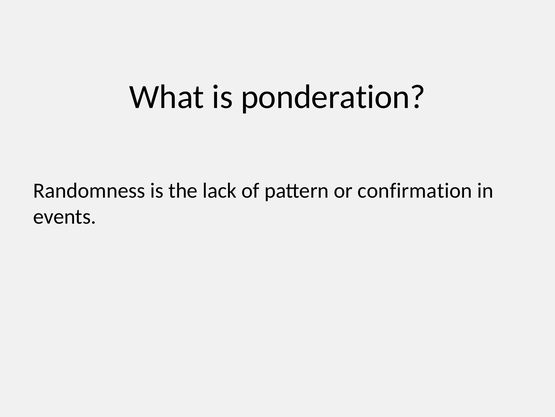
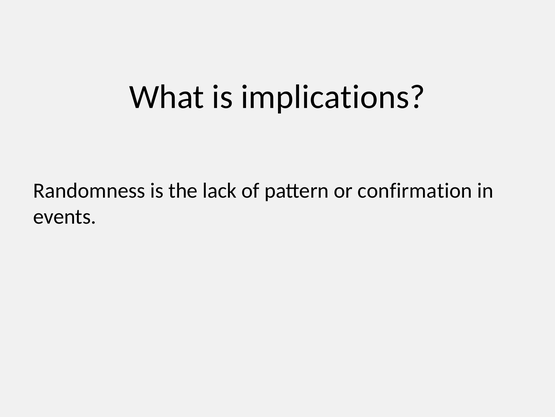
ponderation: ponderation -> implications
